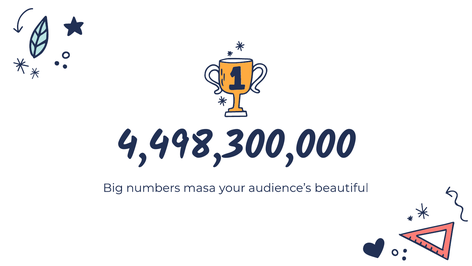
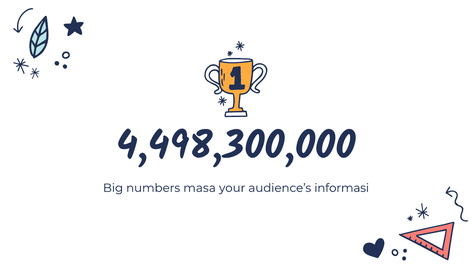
beautiful: beautiful -> informasi
